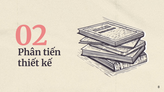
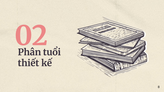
tiến: tiến -> tuổi
